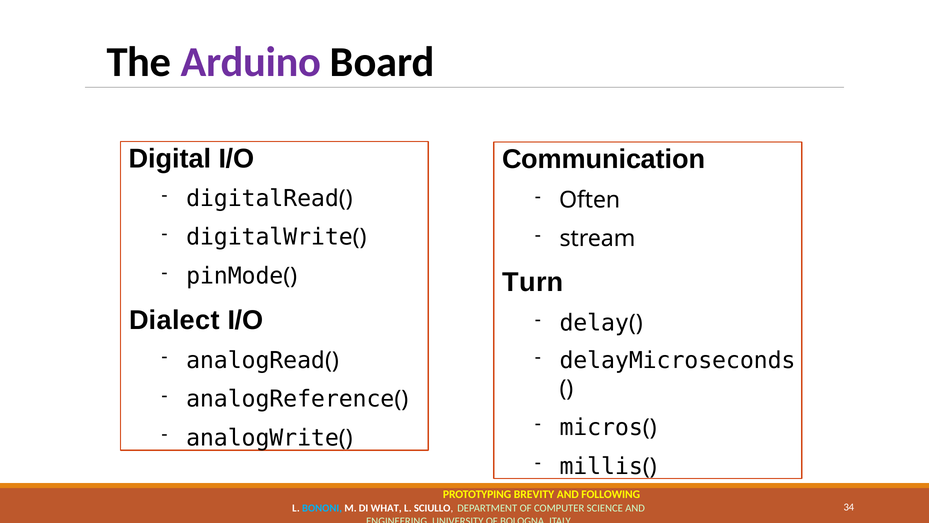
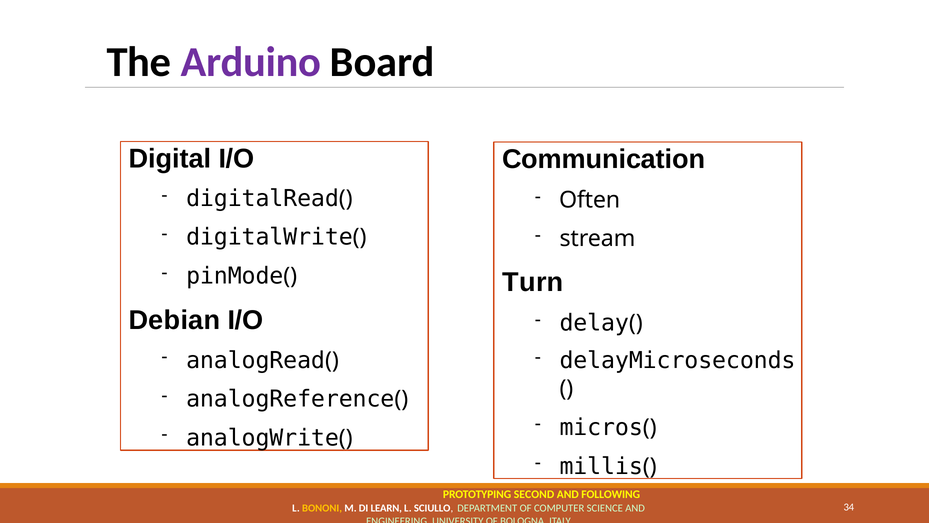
Dialect: Dialect -> Debian
BREVITY: BREVITY -> SECOND
BONONI colour: light blue -> yellow
WHAT: WHAT -> LEARN
